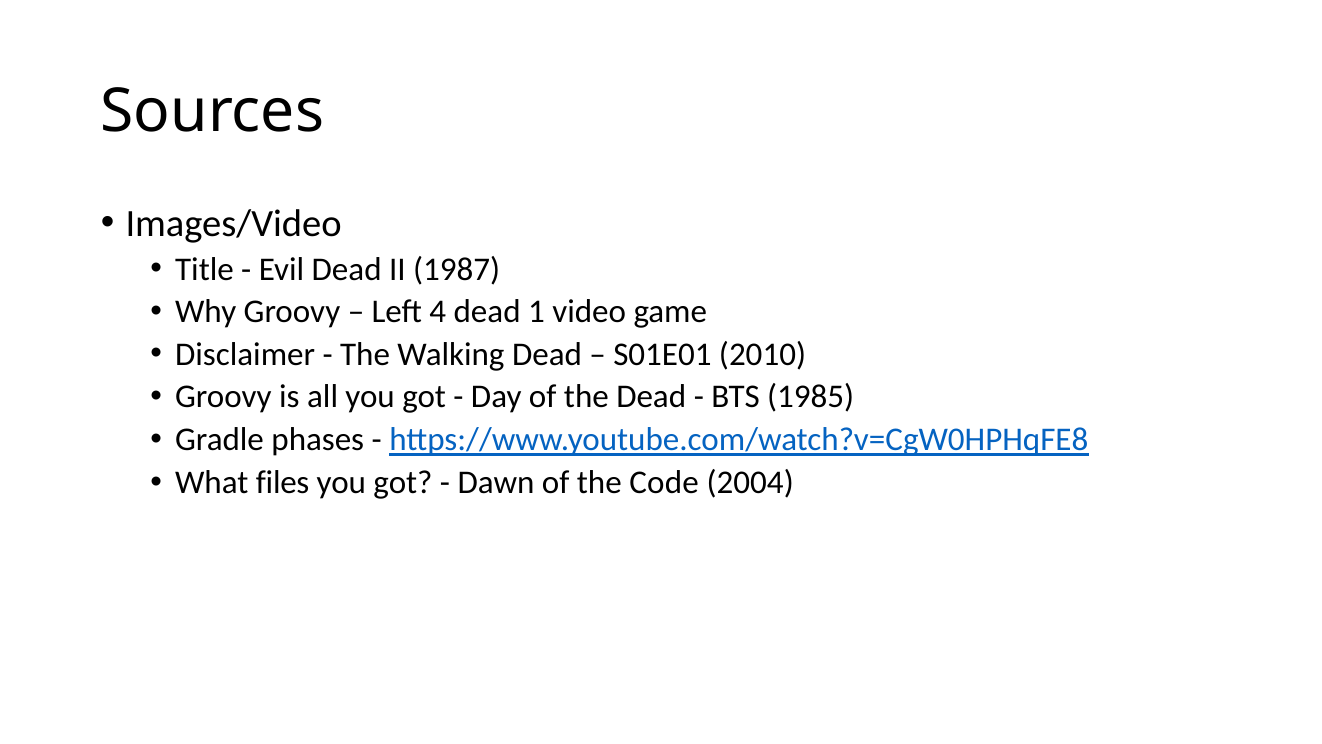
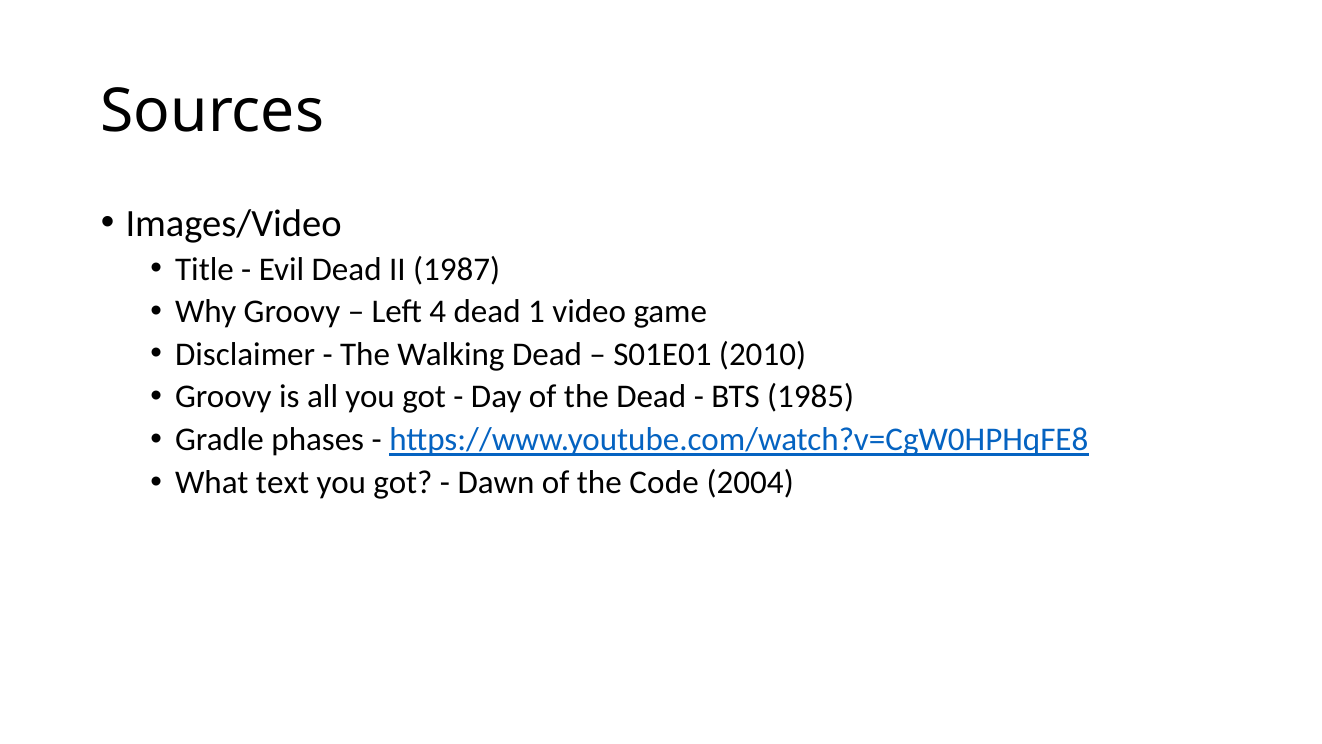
files: files -> text
